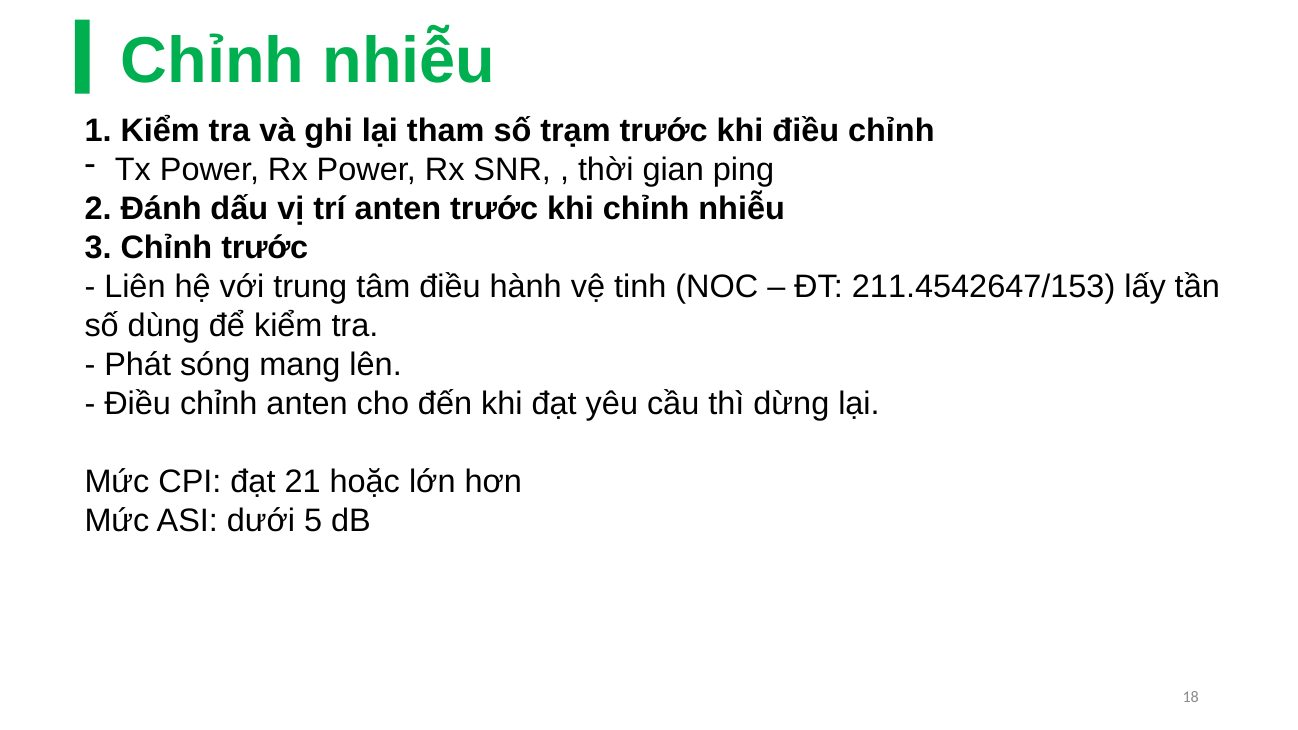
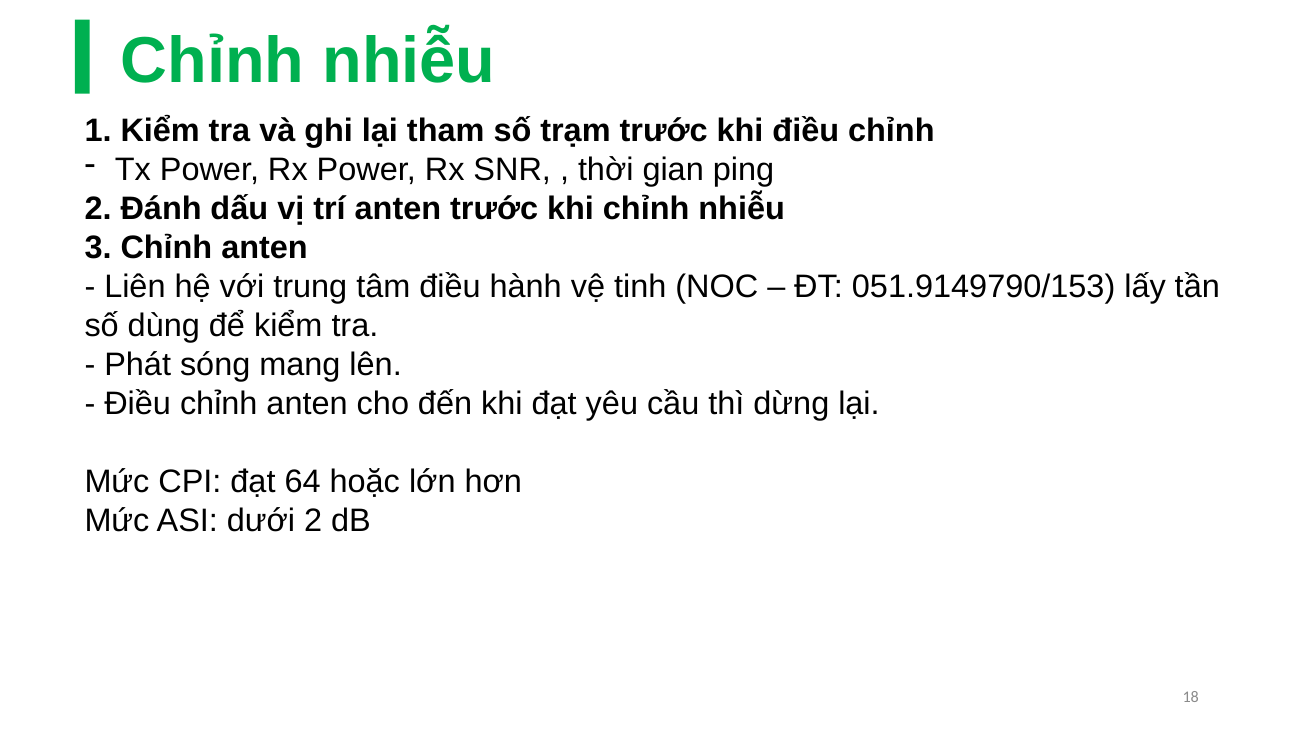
3 Chỉnh trước: trước -> anten
211.4542647/153: 211.4542647/153 -> 051.9149790/153
21: 21 -> 64
dưới 5: 5 -> 2
